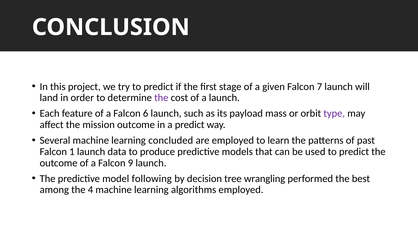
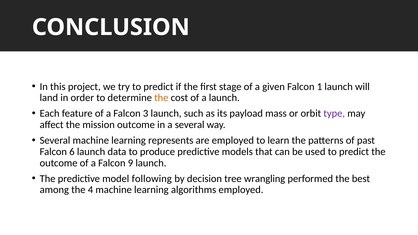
7: 7 -> 1
the at (161, 98) colour: purple -> orange
6: 6 -> 3
a predict: predict -> several
concluded: concluded -> represents
1: 1 -> 6
